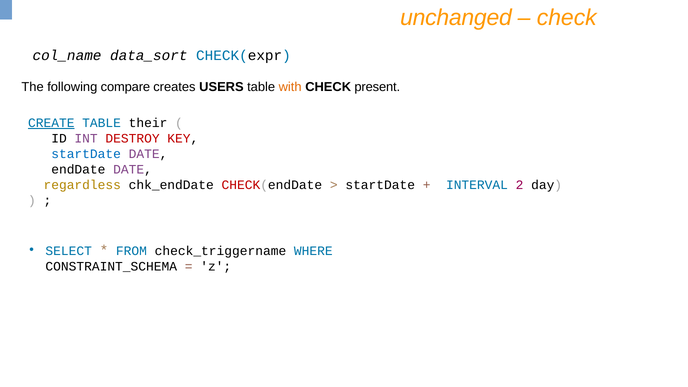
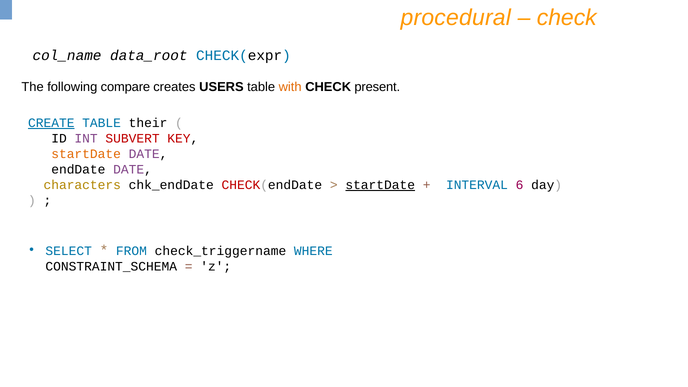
unchanged: unchanged -> procedural
data_sort: data_sort -> data_root
DESTROY: DESTROY -> SUBVERT
startDate at (86, 154) colour: blue -> orange
regardless: regardless -> characters
startDate at (380, 185) underline: none -> present
2: 2 -> 6
